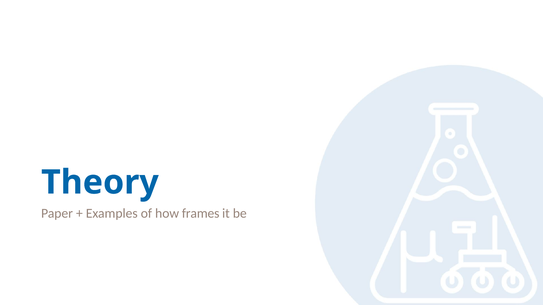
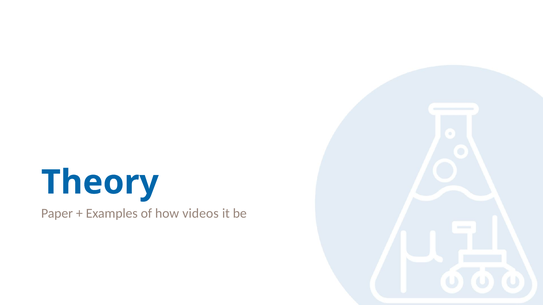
frames: frames -> videos
